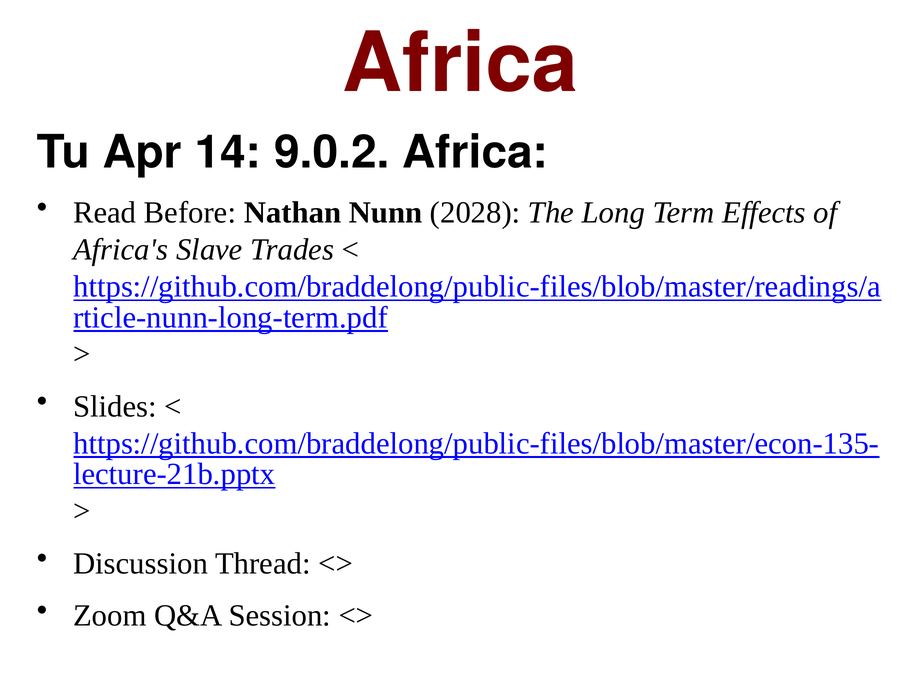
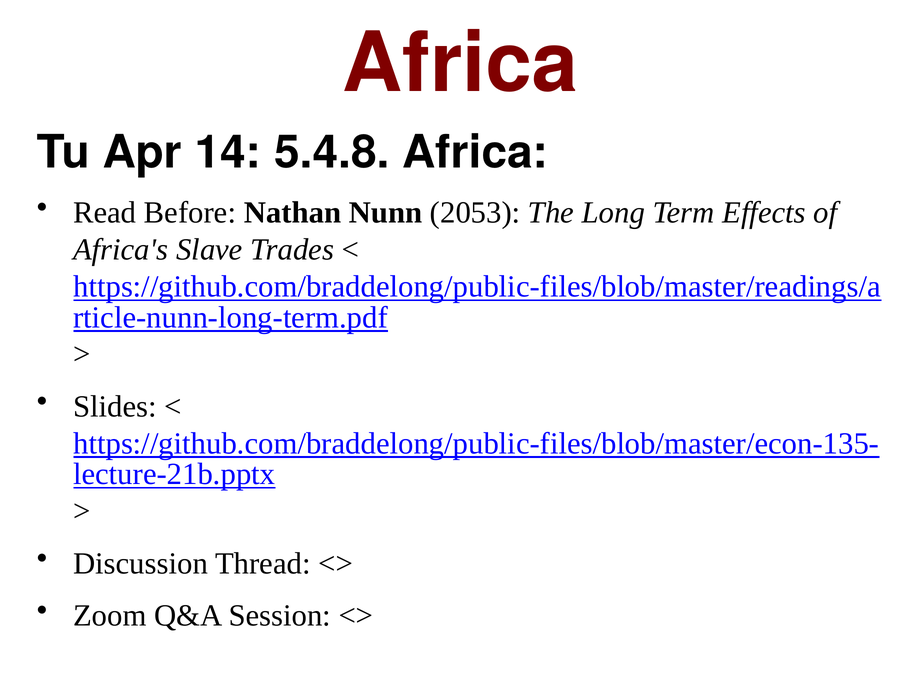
9.0.2: 9.0.2 -> 5.4.8
2028: 2028 -> 2053
